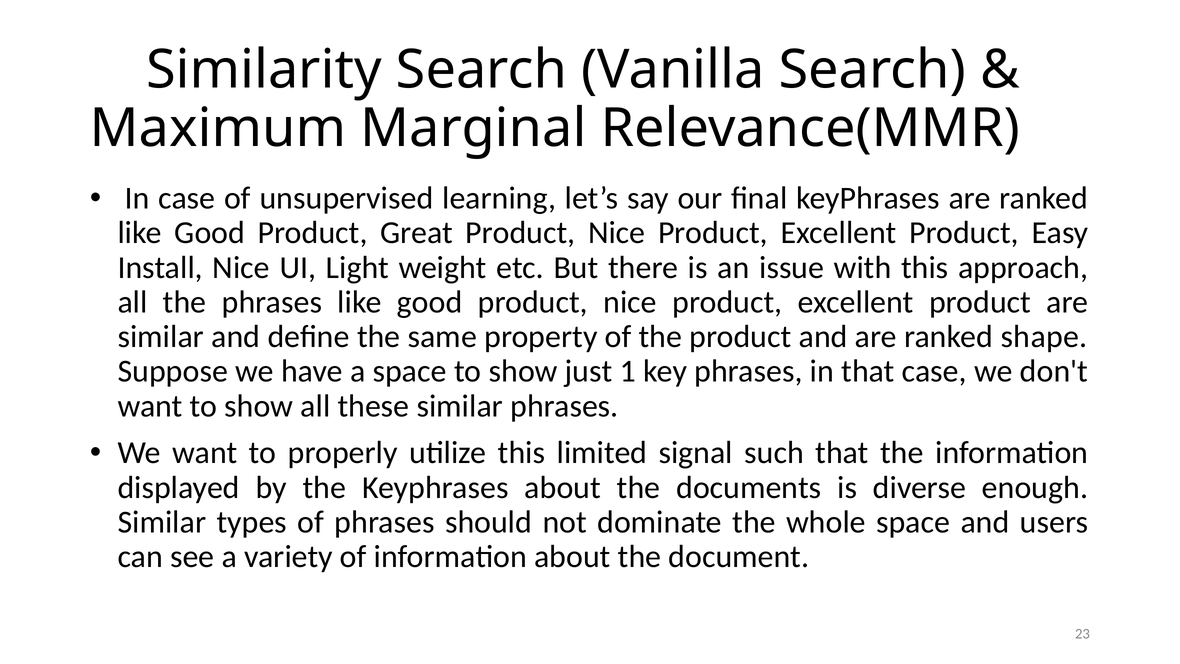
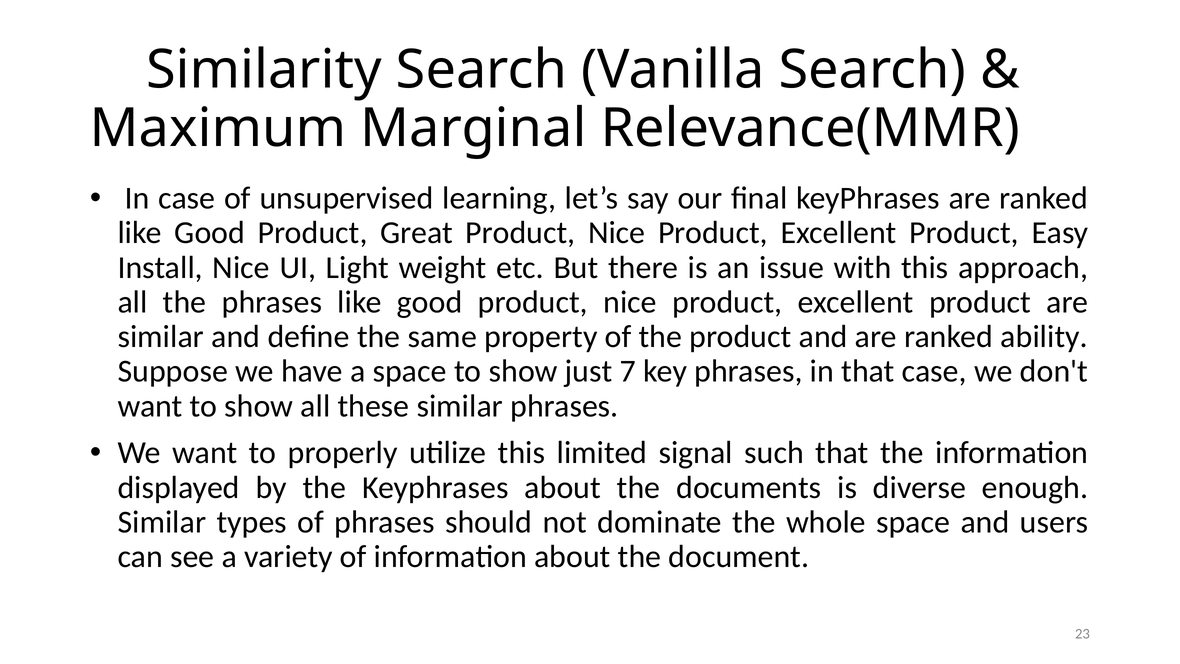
shape: shape -> ability
1: 1 -> 7
